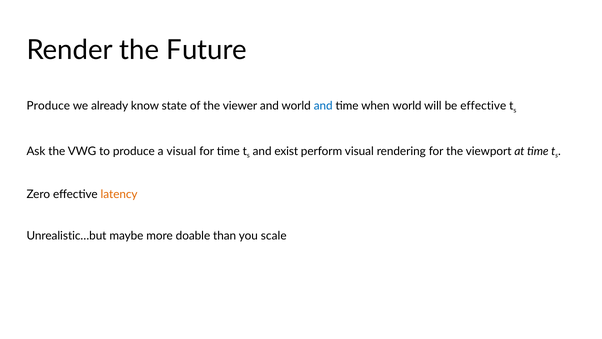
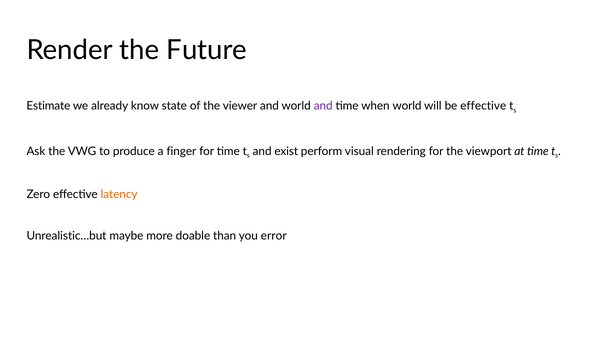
Produce at (48, 106): Produce -> Estimate
and at (323, 106) colour: blue -> purple
a visual: visual -> finger
scale: scale -> error
